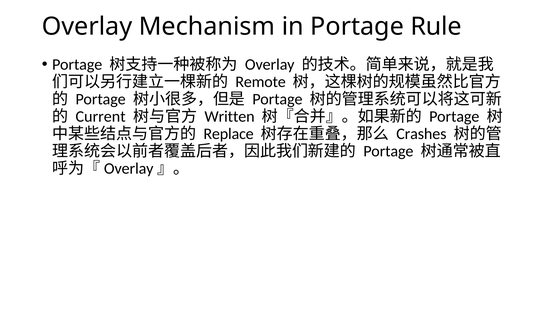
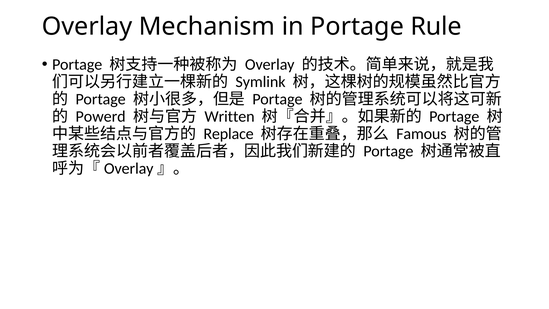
Remote: Remote -> Symlink
Current: Current -> Powerd
Crashes: Crashes -> Famous
